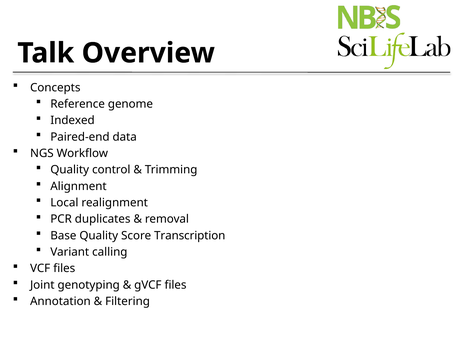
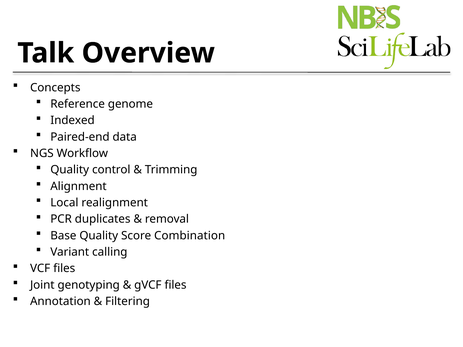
Transcription: Transcription -> Combination
